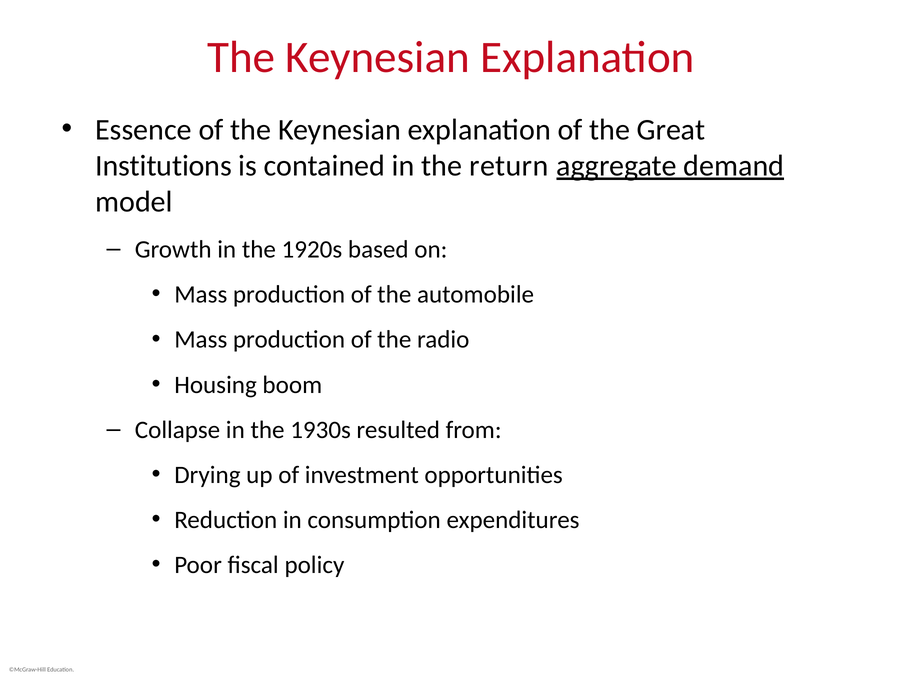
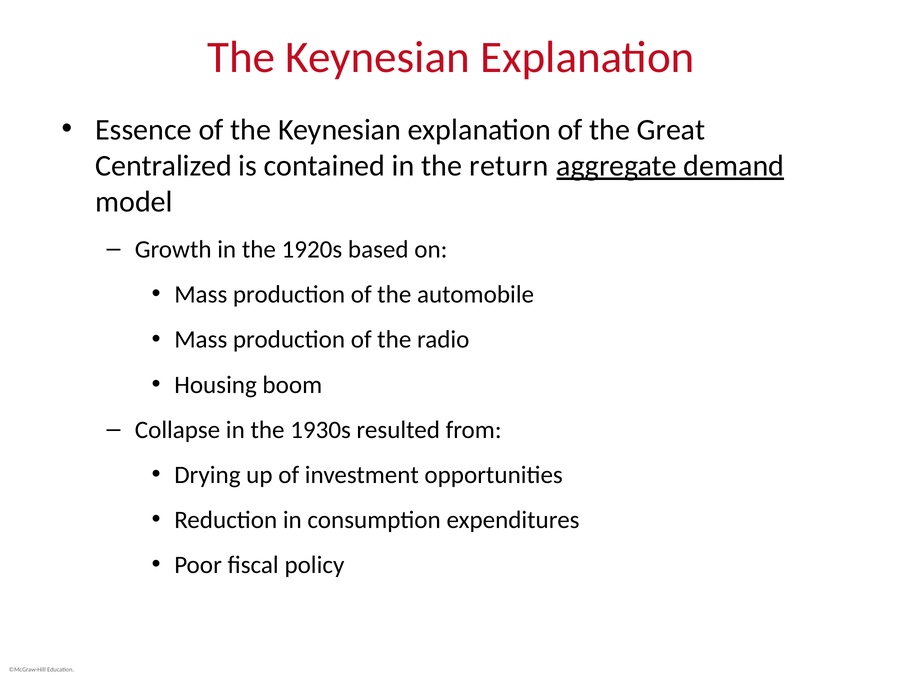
Institutions: Institutions -> Centralized
